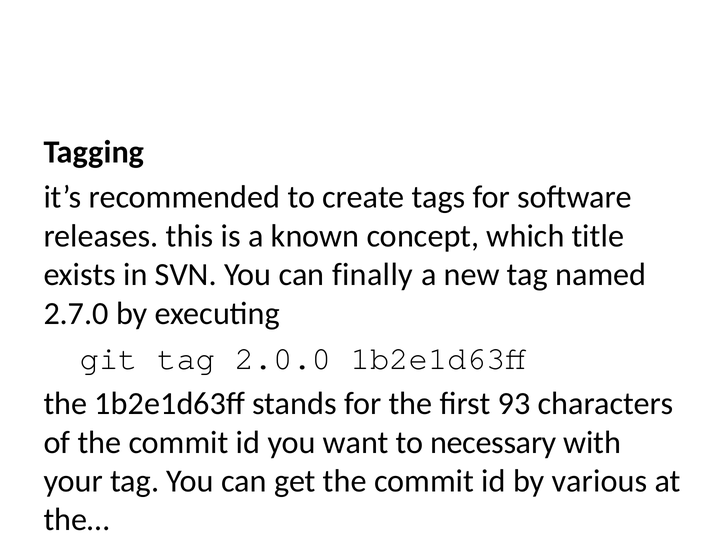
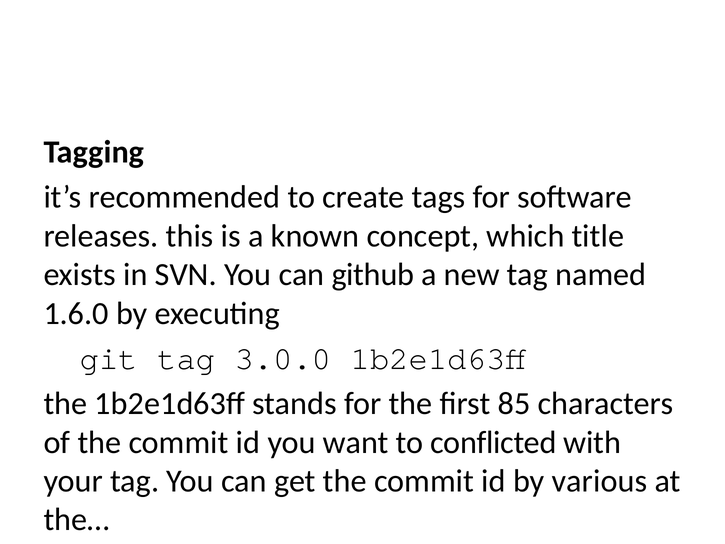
finally: finally -> github
2.7.0: 2.7.0 -> 1.6.0
2.0.0: 2.0.0 -> 3.0.0
93: 93 -> 85
necessary: necessary -> conflicted
